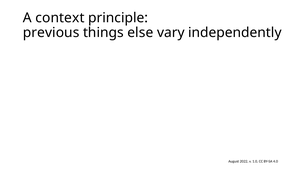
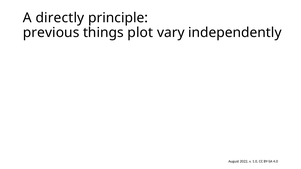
context: context -> directly
else: else -> plot
